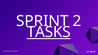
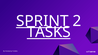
SPRINT underline: none -> present
